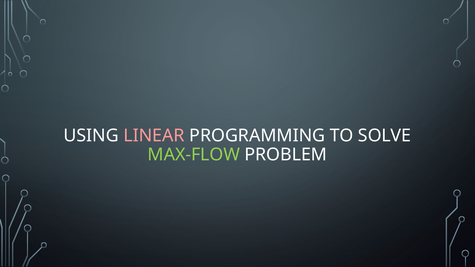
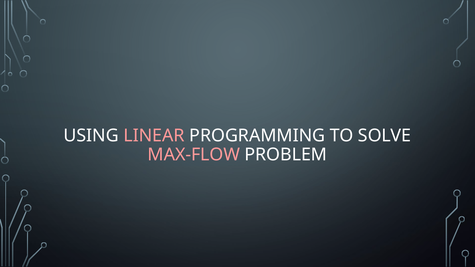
MAX-FLOW colour: light green -> pink
